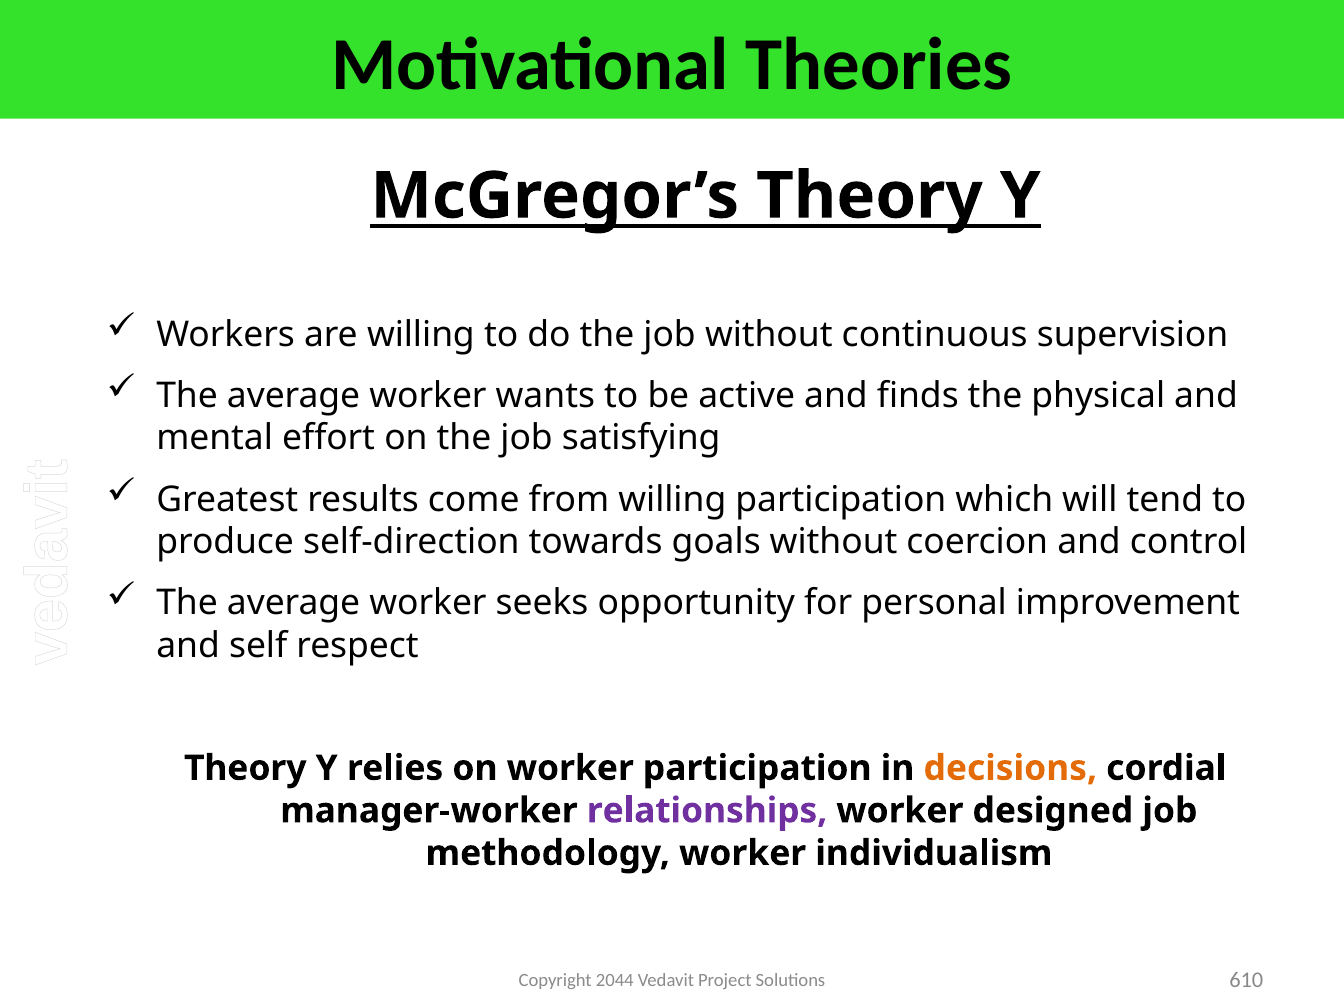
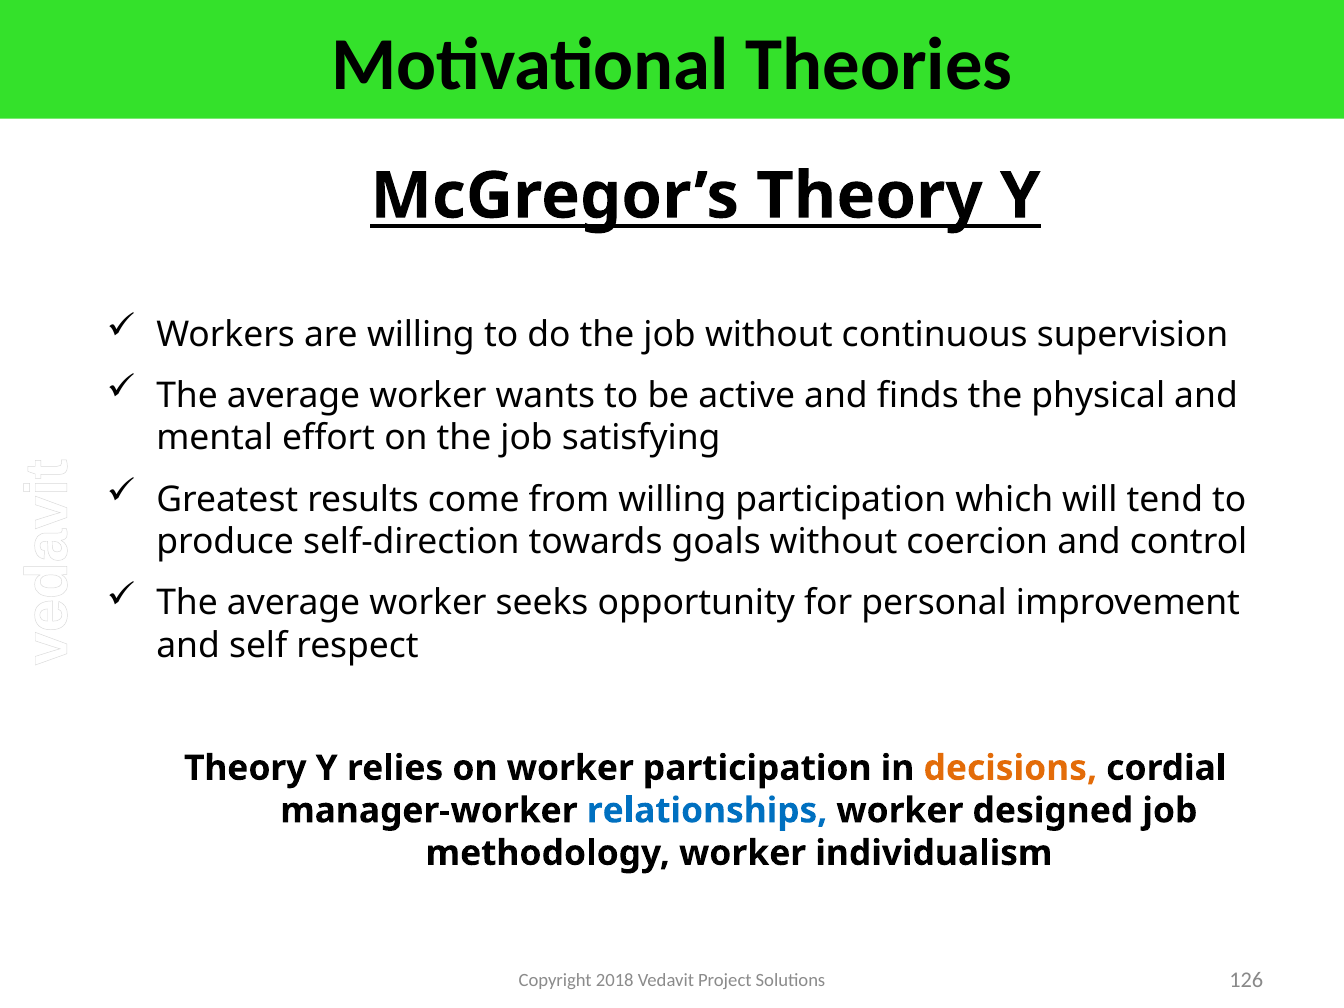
relationships colour: purple -> blue
2044: 2044 -> 2018
610: 610 -> 126
